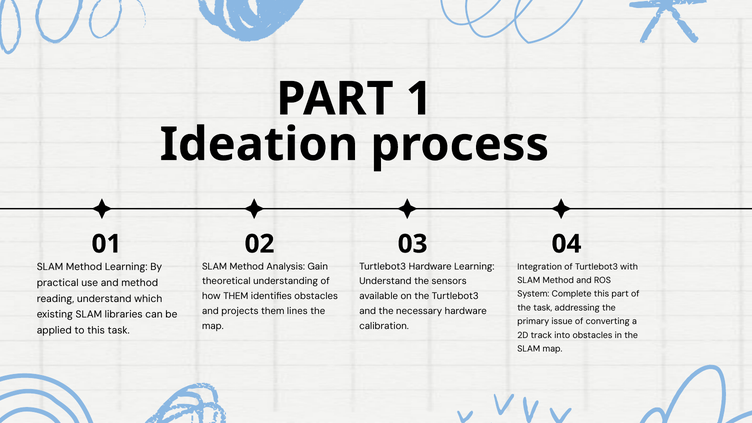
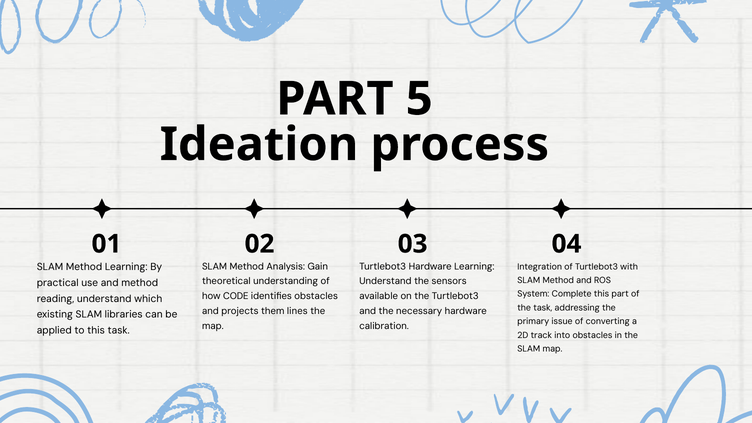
1: 1 -> 5
how THEM: THEM -> CODE
